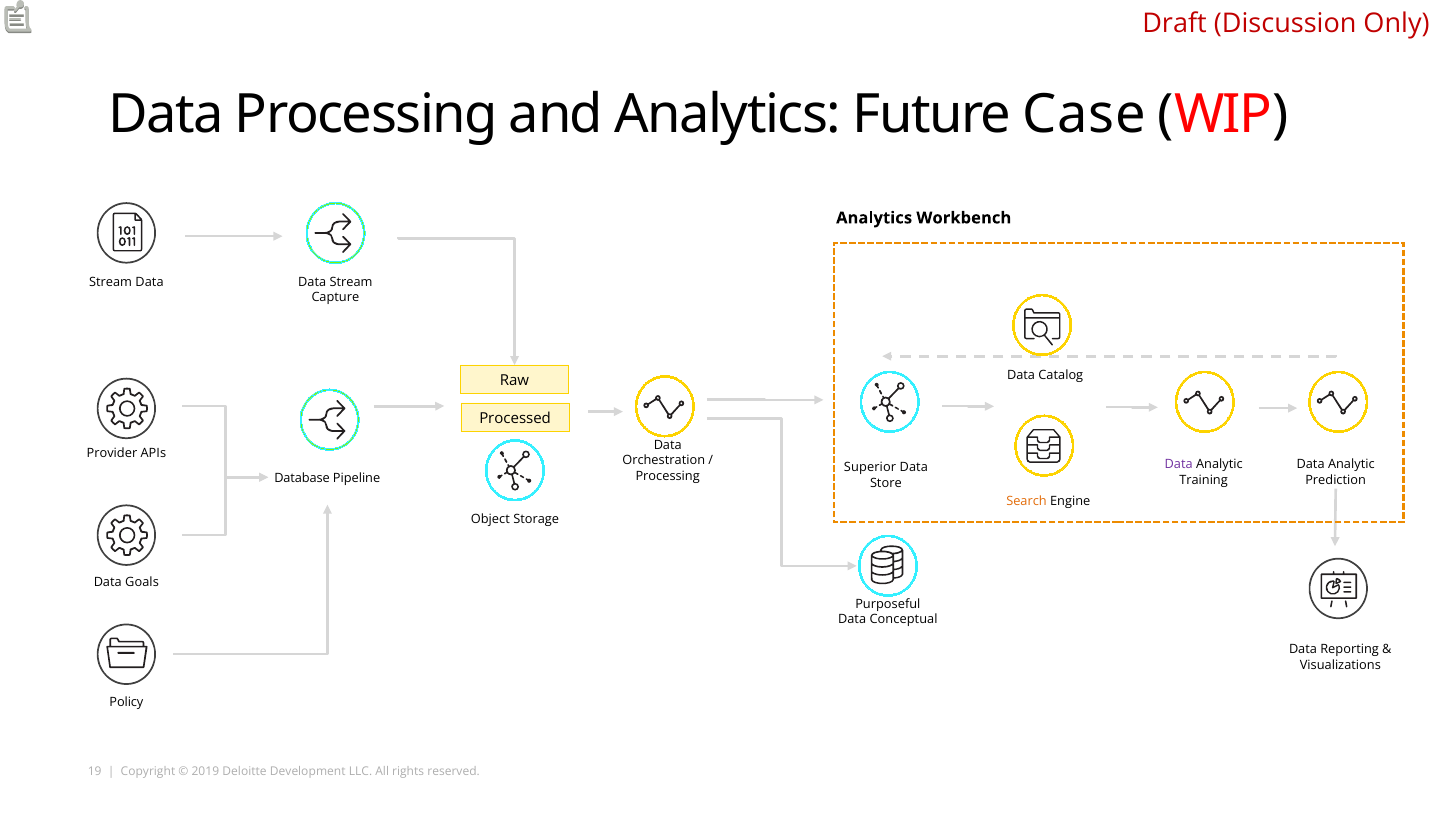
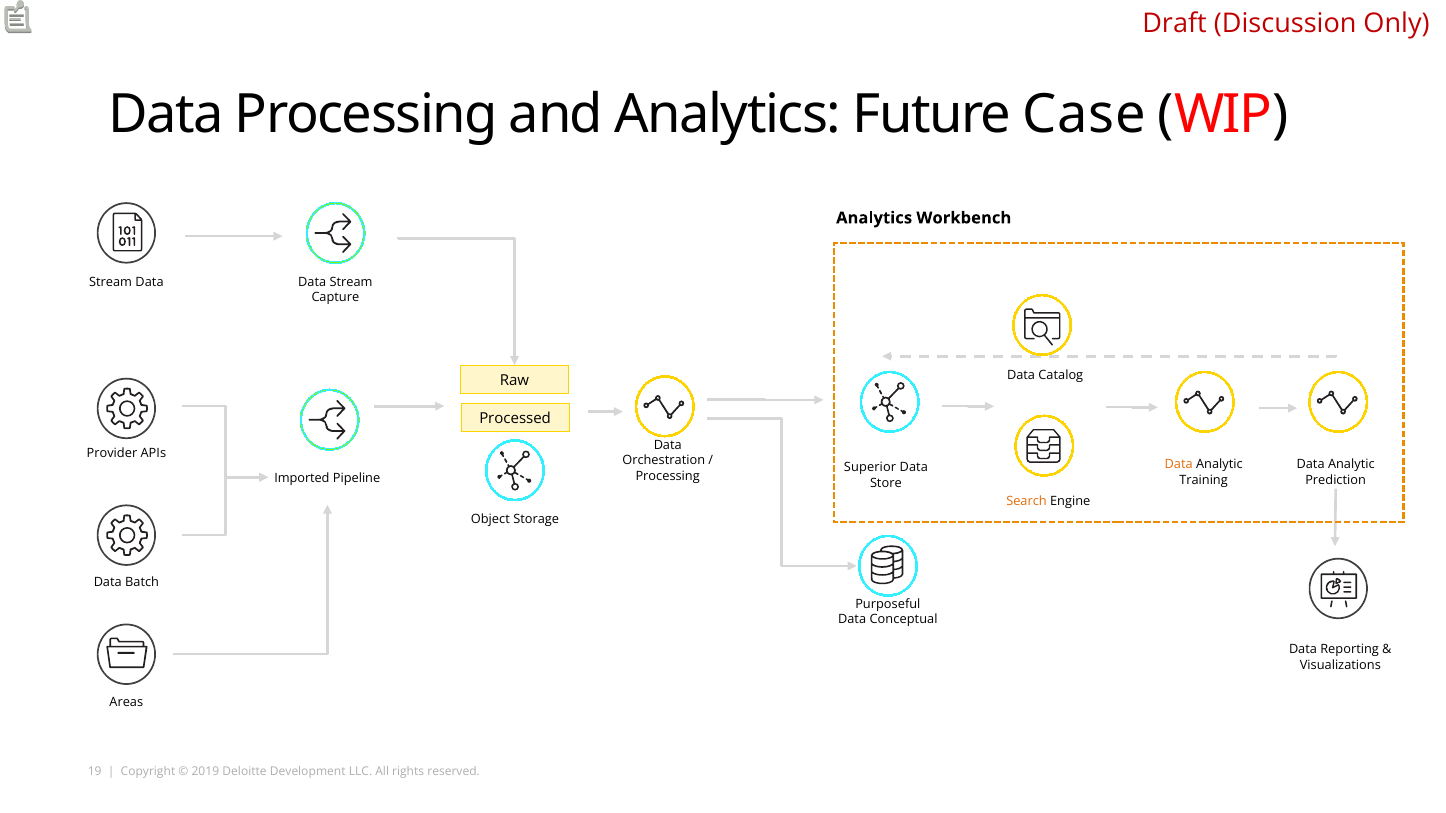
Data at (1179, 465) colour: purple -> orange
Database: Database -> Imported
Goals: Goals -> Batch
Policy: Policy -> Areas
